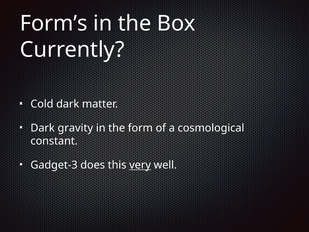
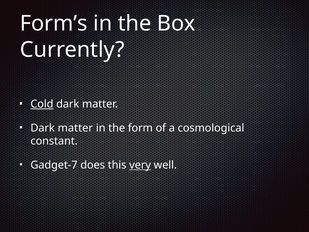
Cold underline: none -> present
gravity at (75, 128): gravity -> matter
Gadget-3: Gadget-3 -> Gadget-7
